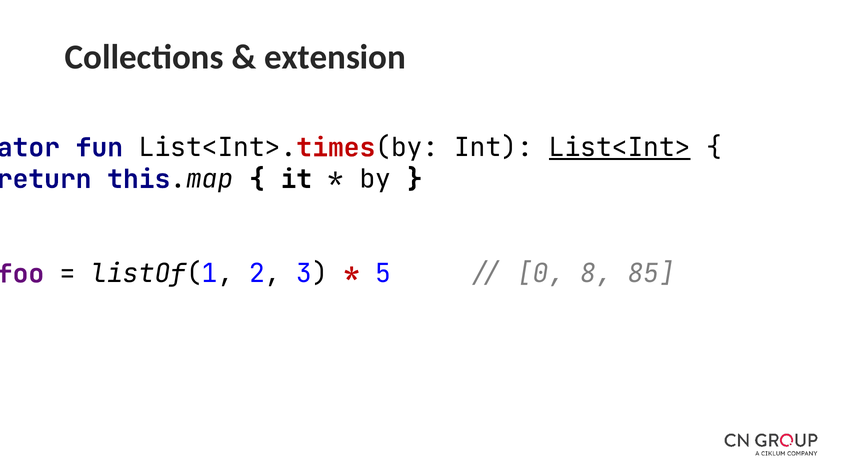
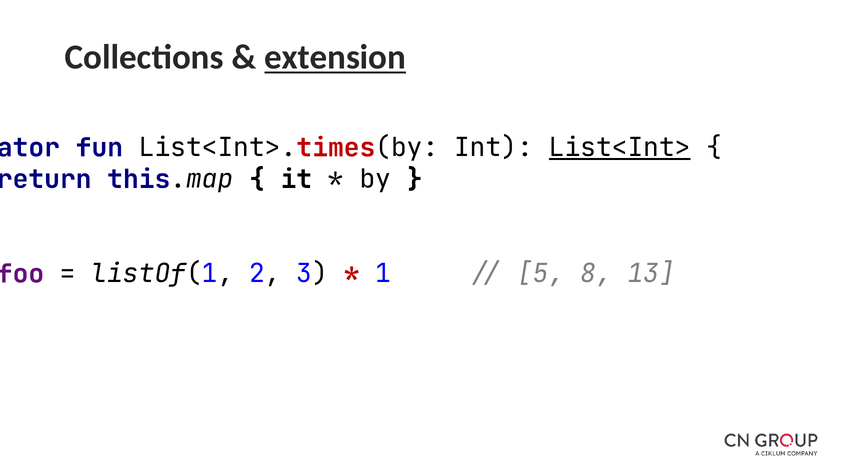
extension underline: none -> present
5: 5 -> 1
0: 0 -> 5
85: 85 -> 13
